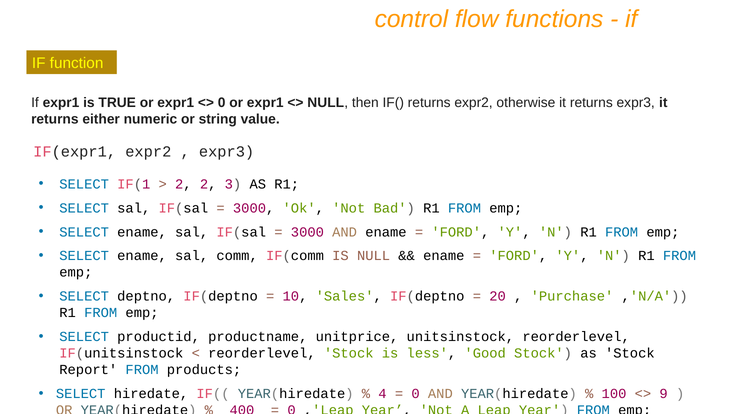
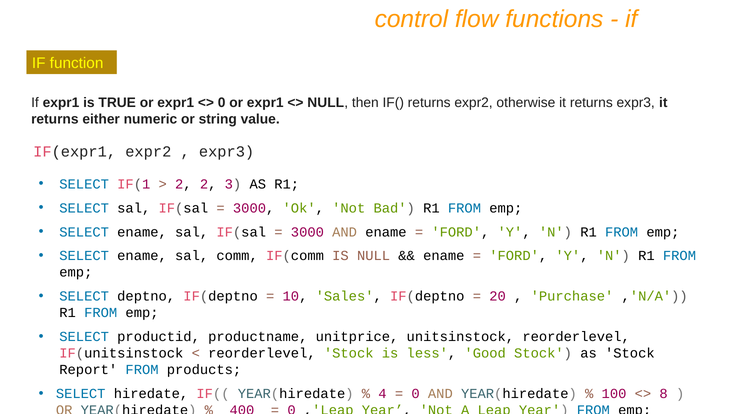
9: 9 -> 8
